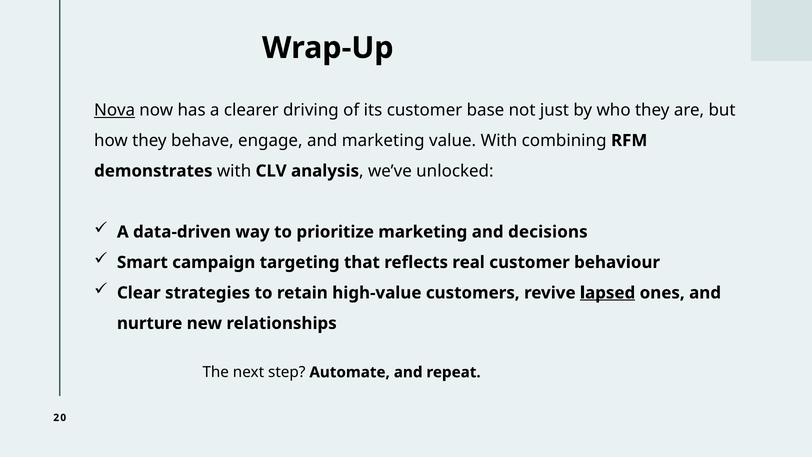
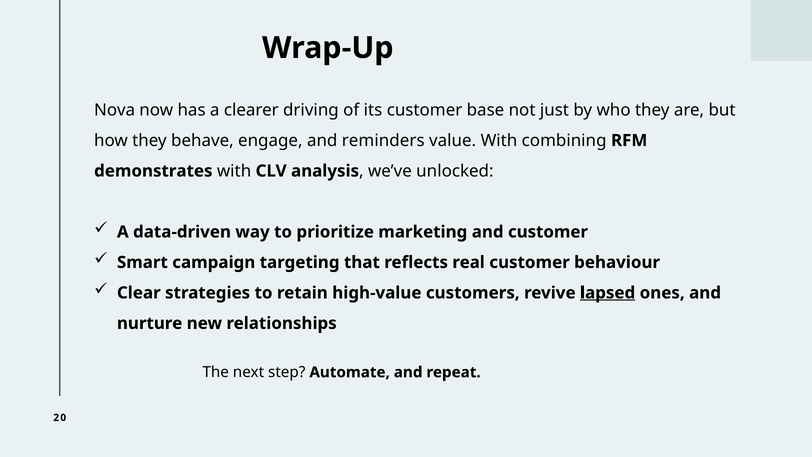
Nova underline: present -> none
and marketing: marketing -> reminders
and decisions: decisions -> customer
